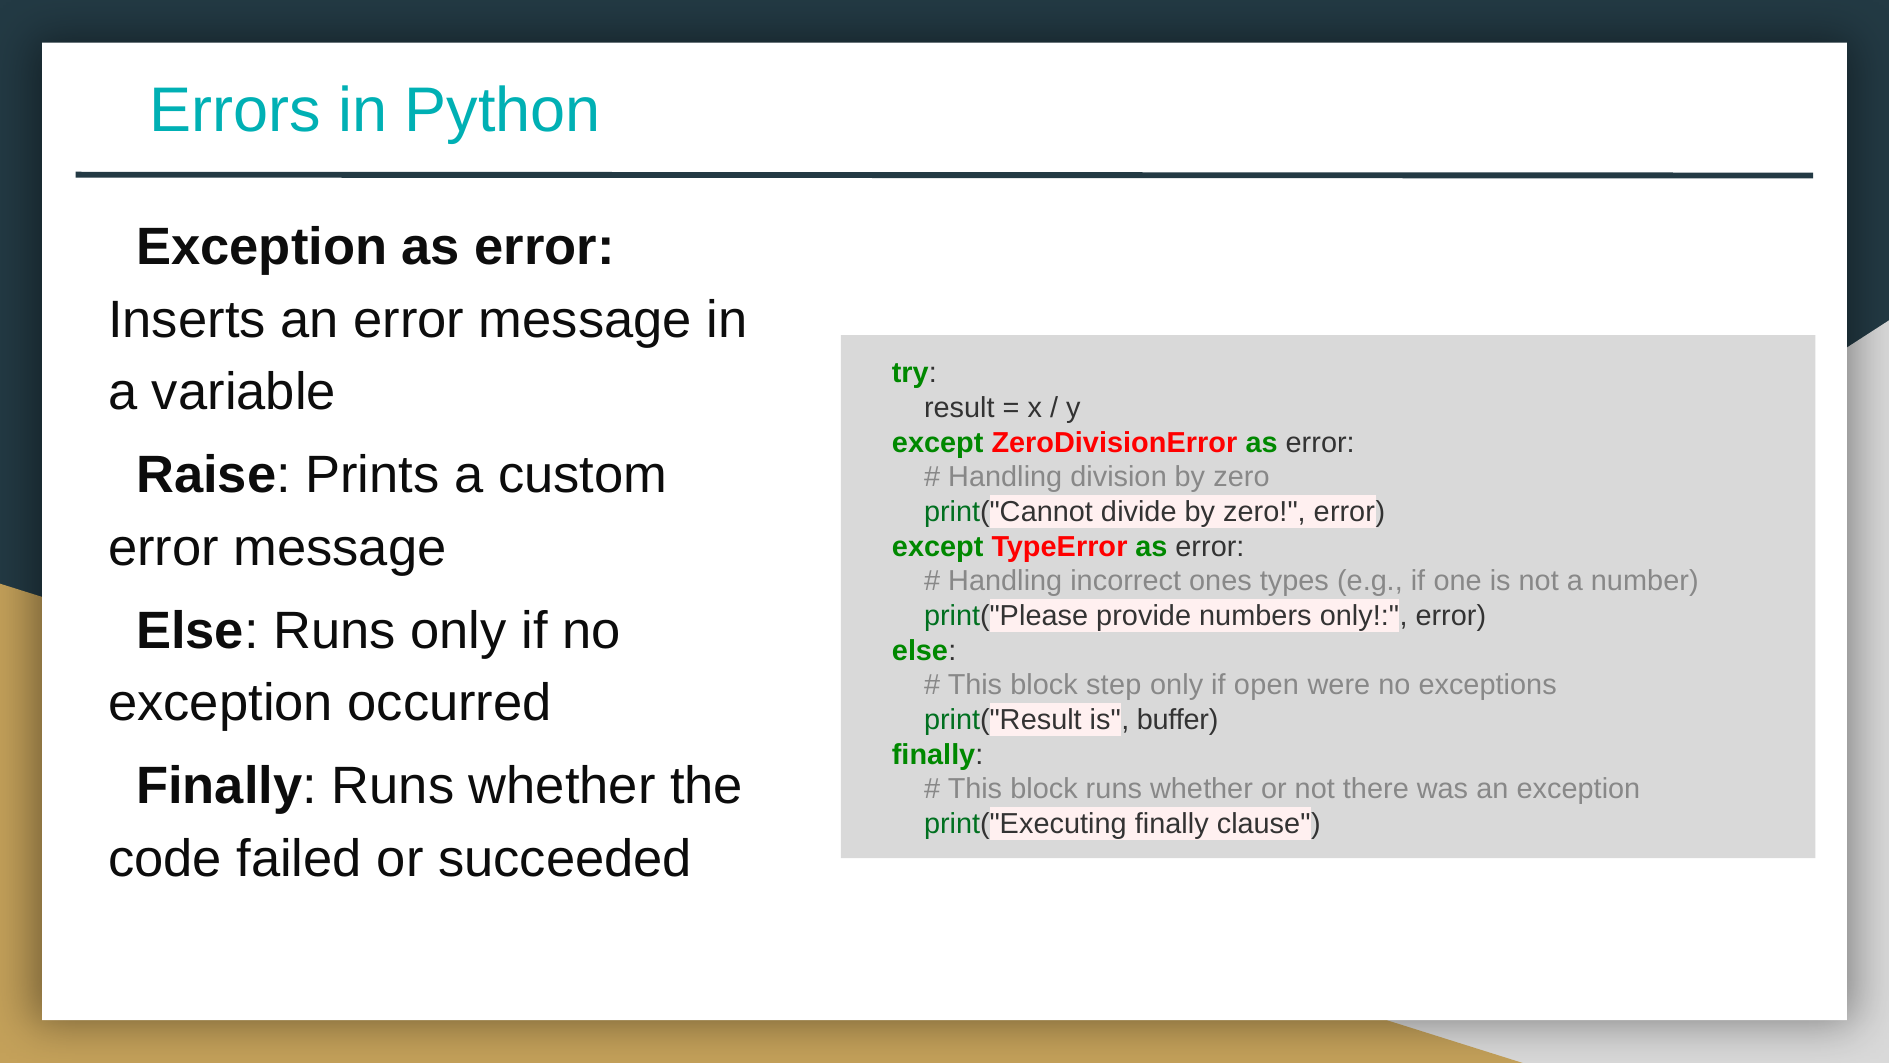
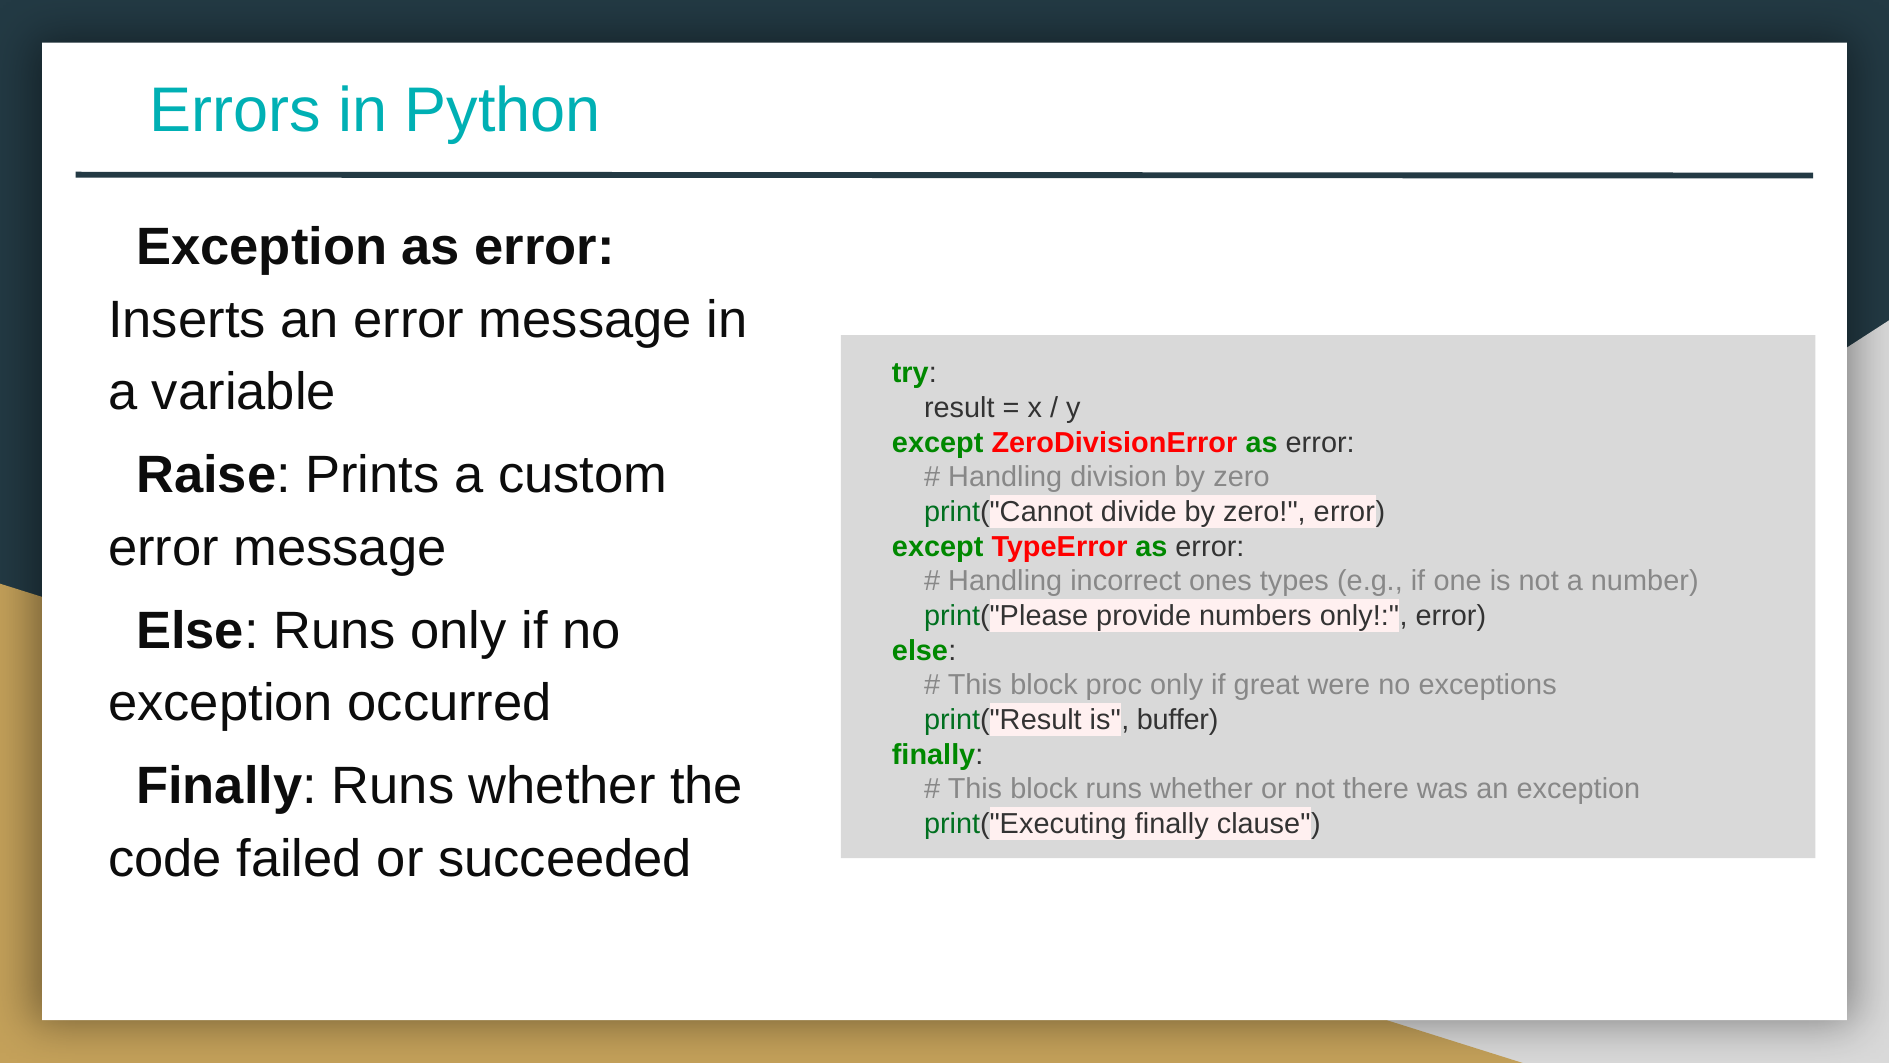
step: step -> proc
open: open -> great
